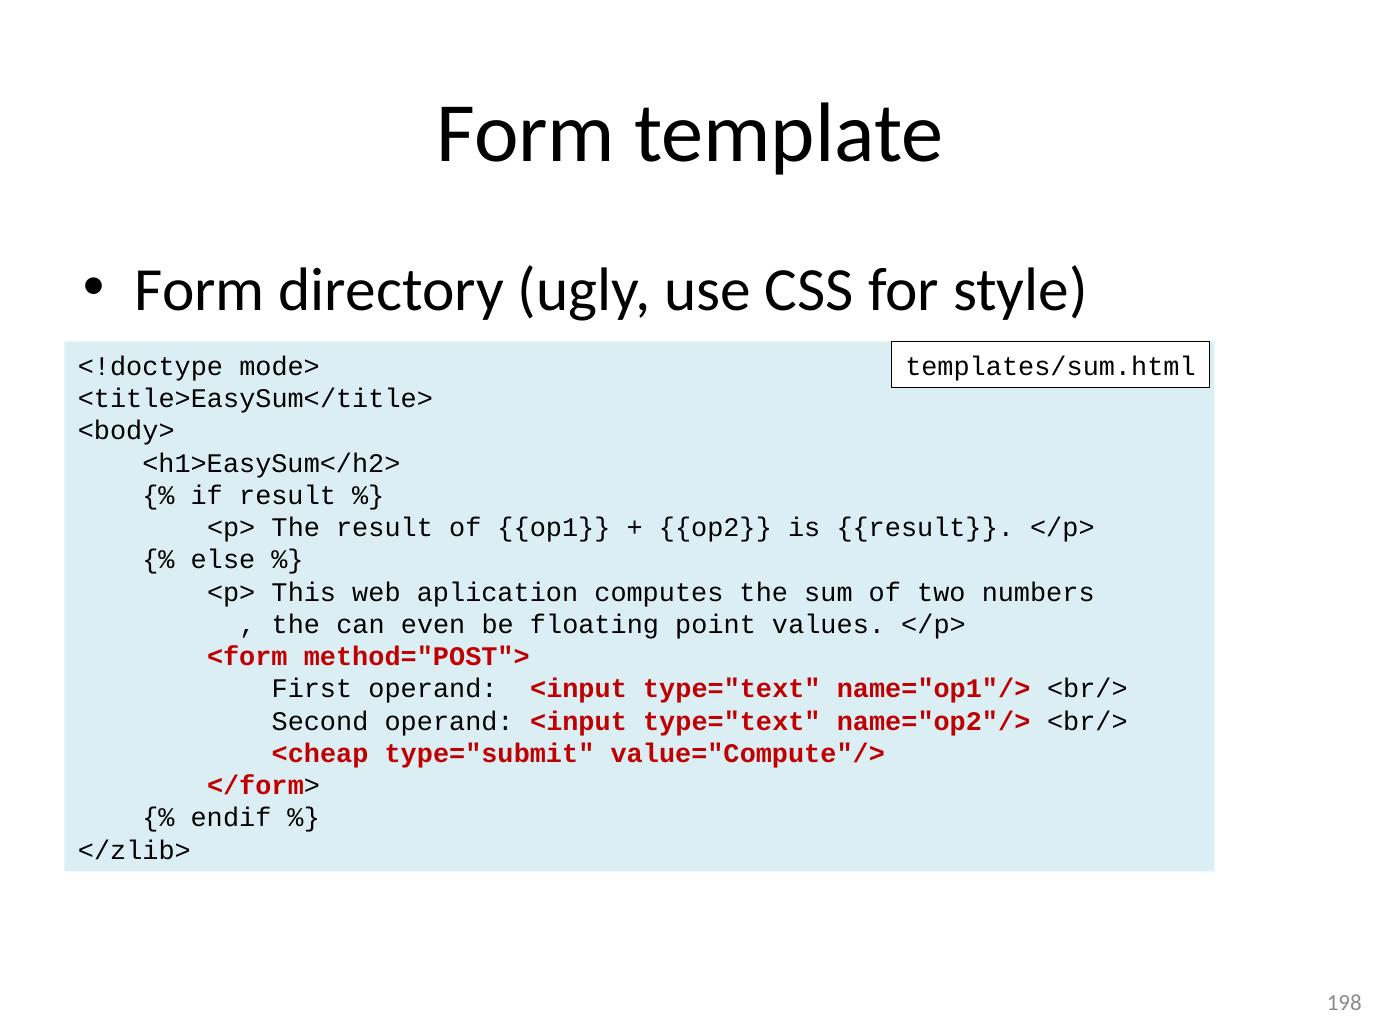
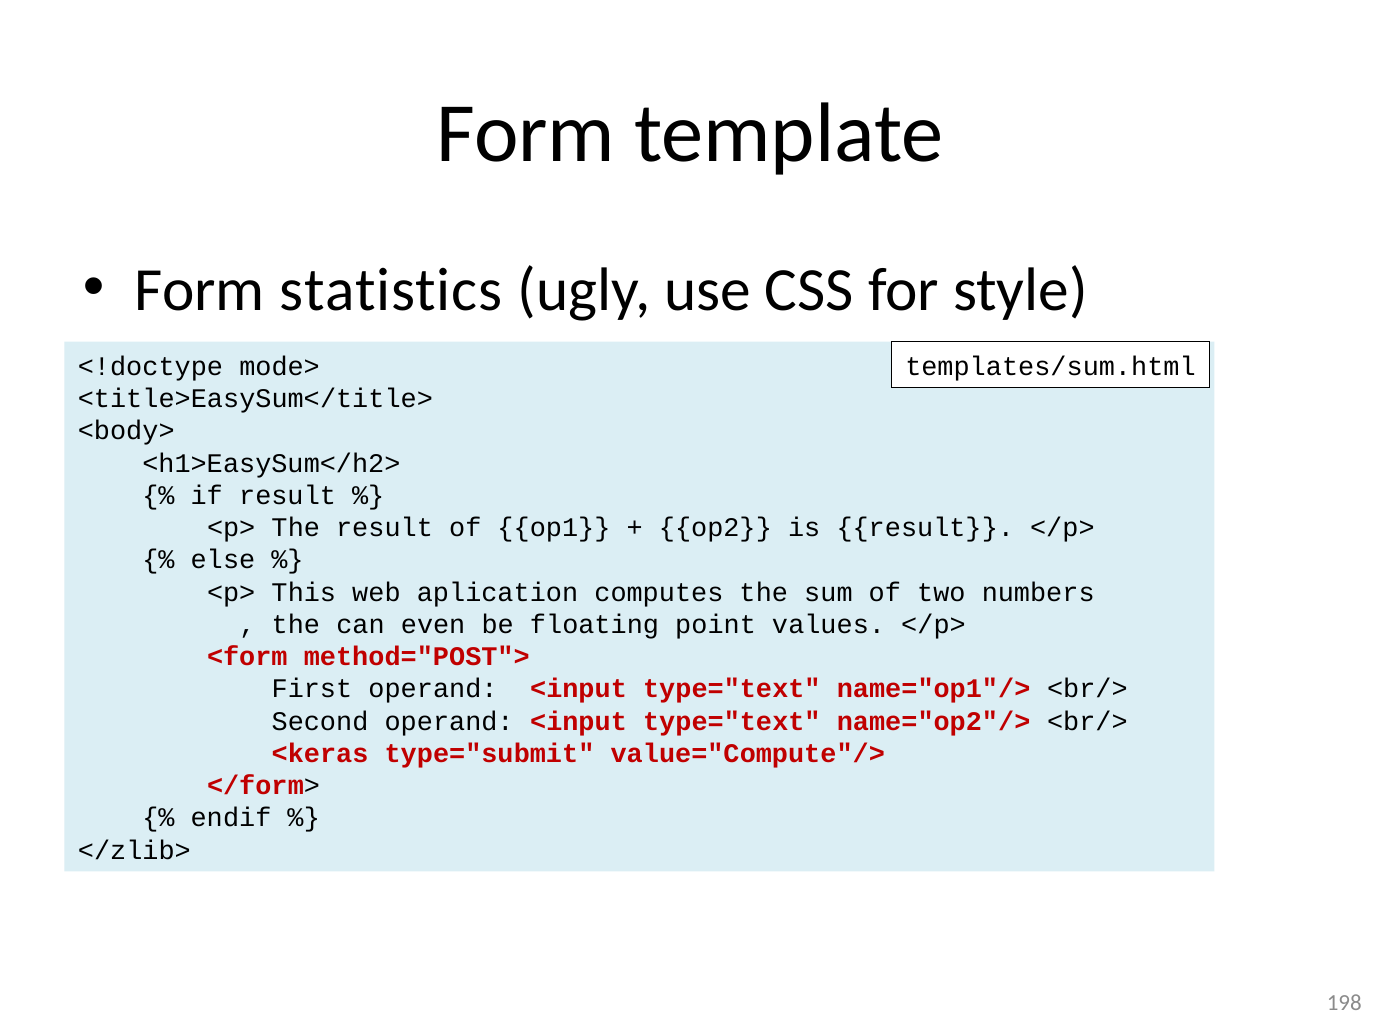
directory: directory -> statistics
<cheap: <cheap -> <keras
